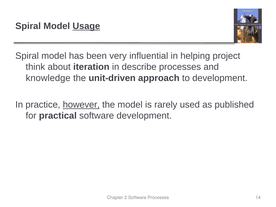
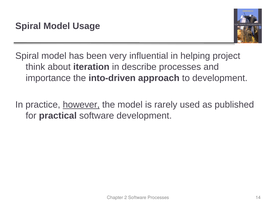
Usage underline: present -> none
knowledge: knowledge -> importance
unit-driven: unit-driven -> into-driven
